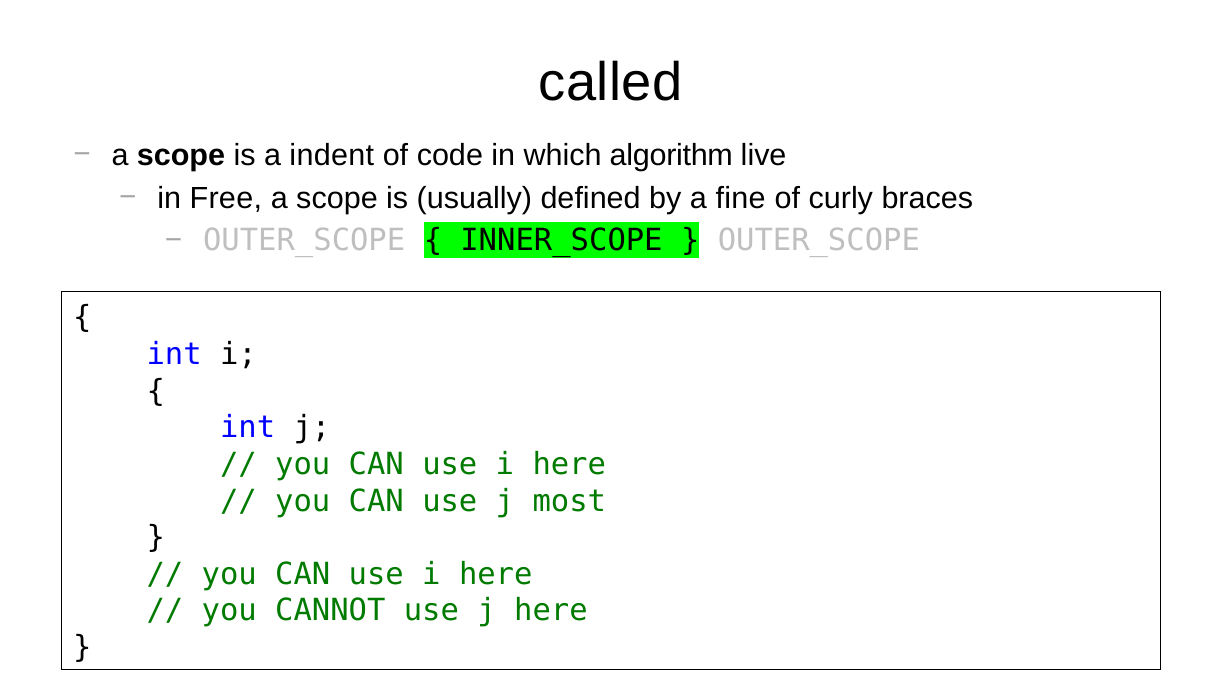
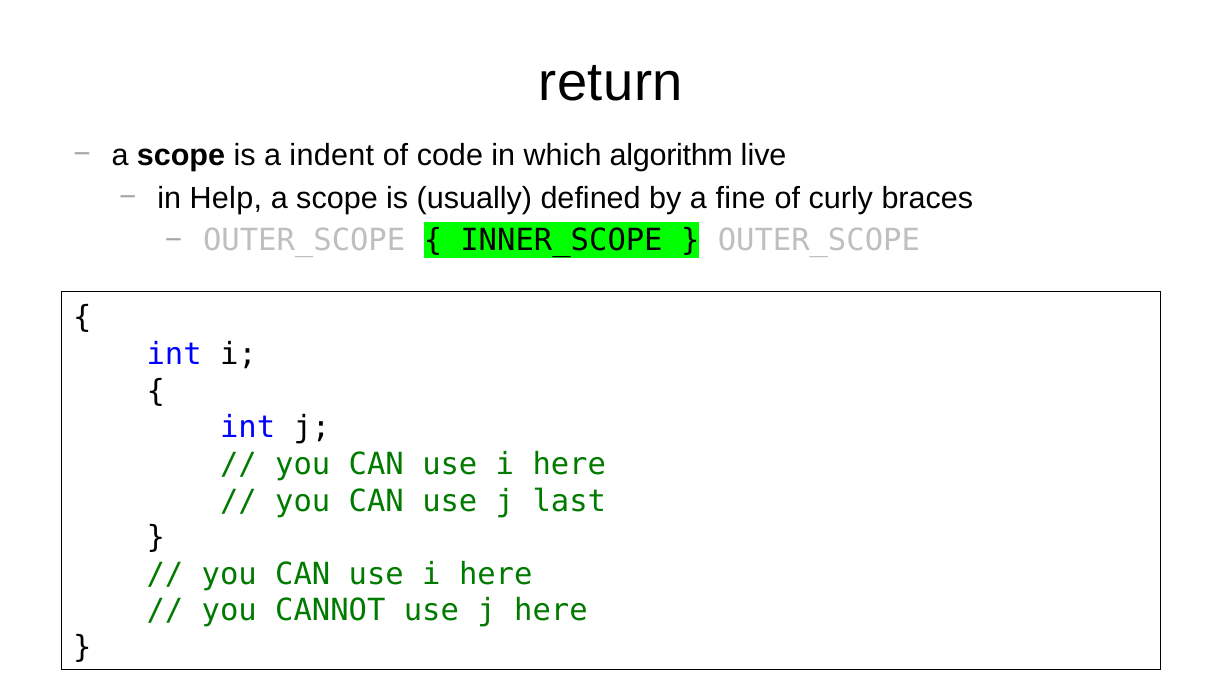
called: called -> return
Free: Free -> Help
most: most -> last
